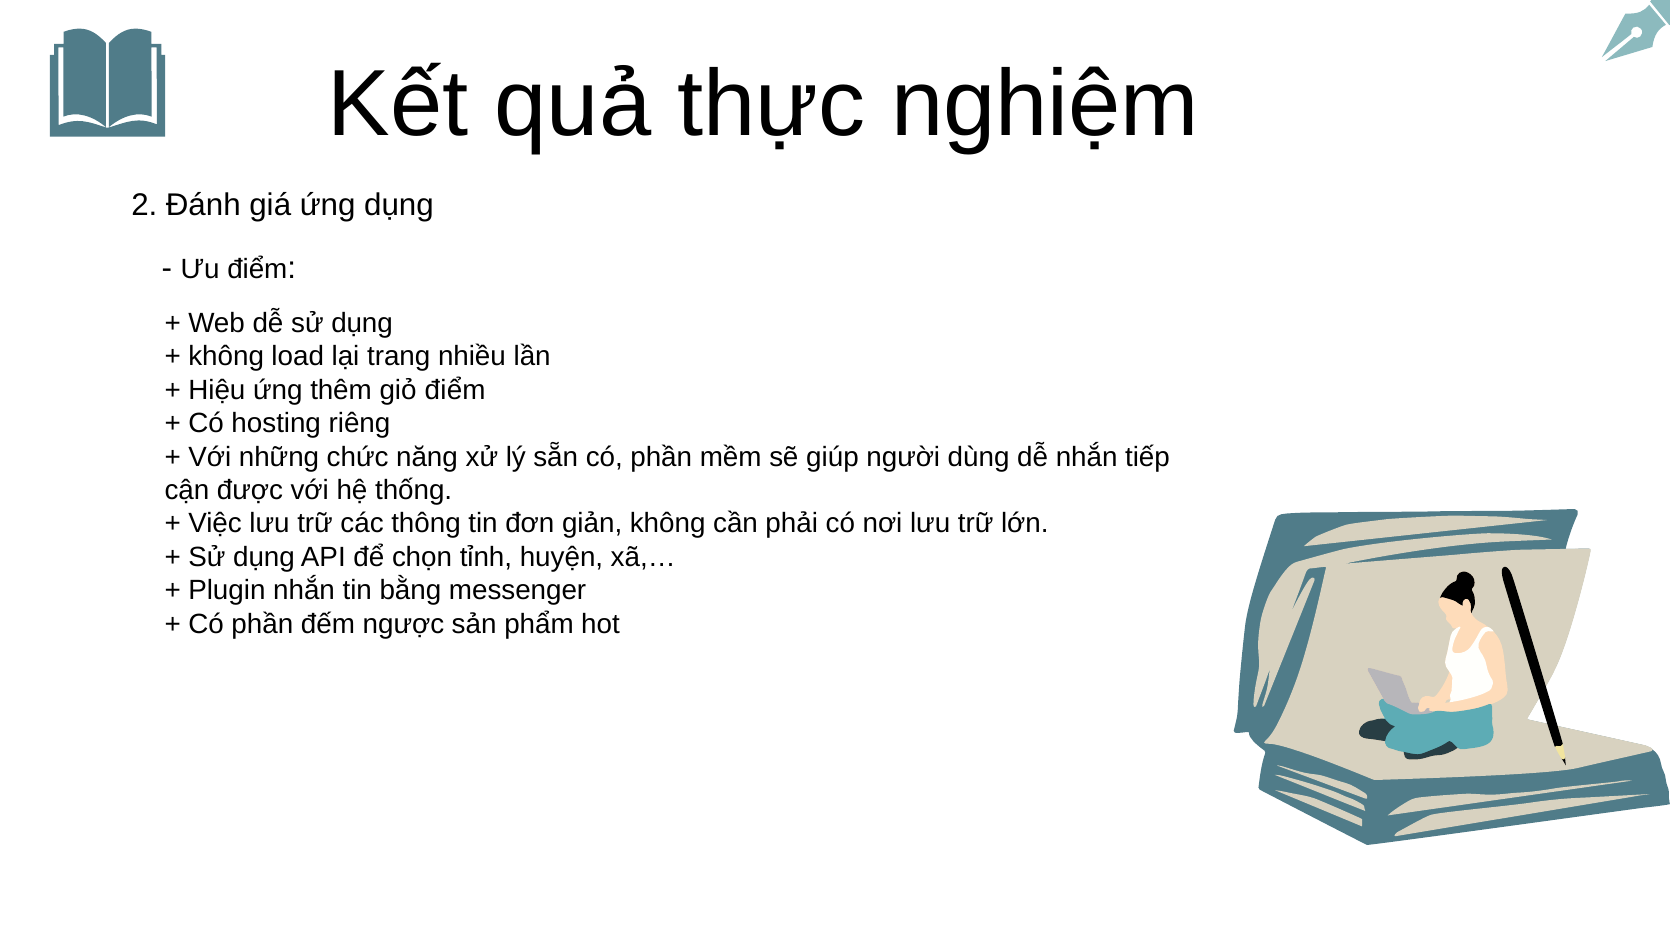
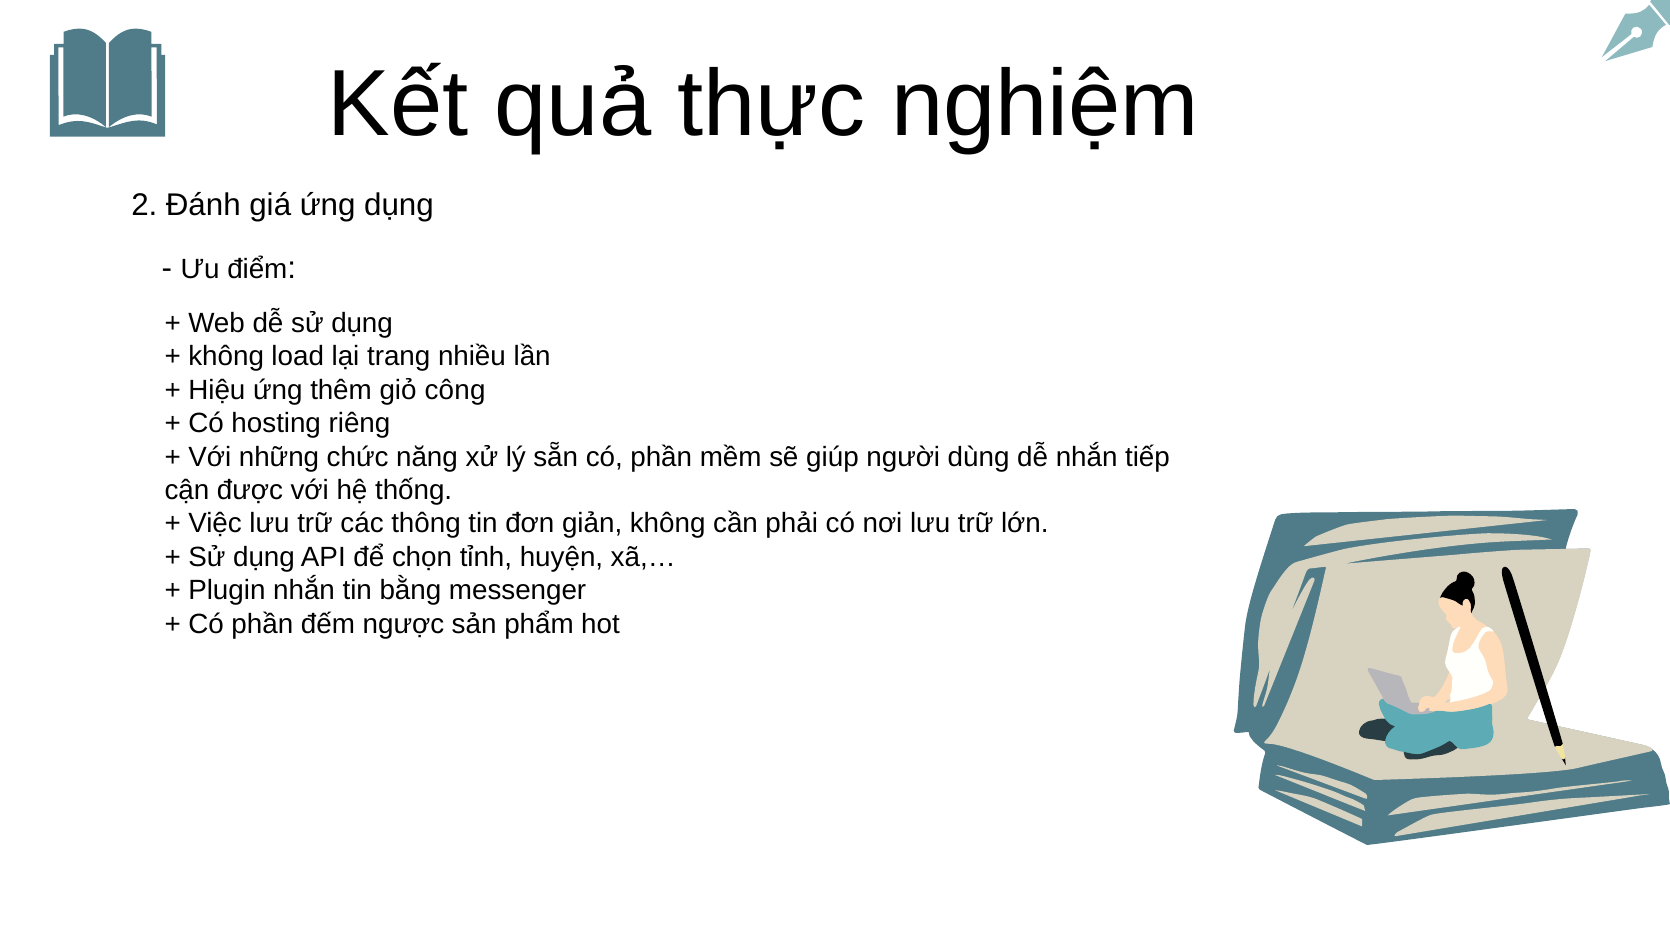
giỏ điểm: điểm -> công
